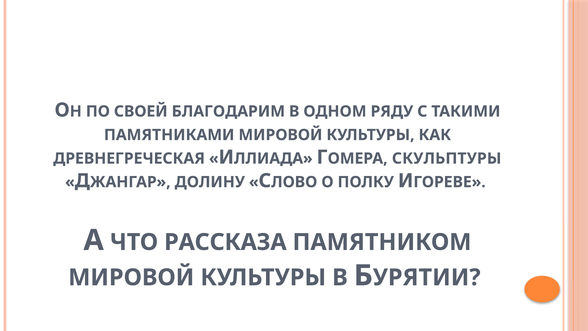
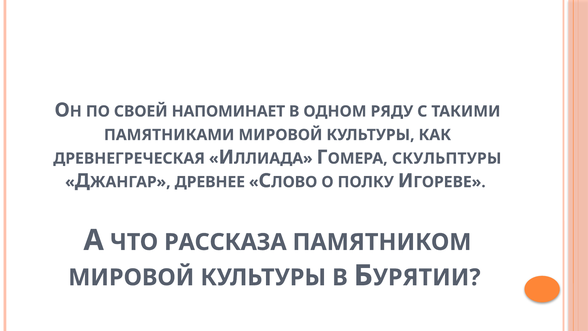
БЛАГОДАРИМ: БЛАГОДАРИМ -> НАПОМИНАЕТ
ДОЛИНУ: ДОЛИНУ -> ДРЕВНЕЕ
